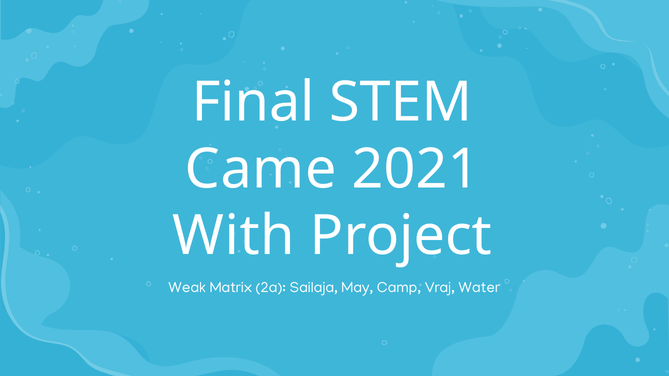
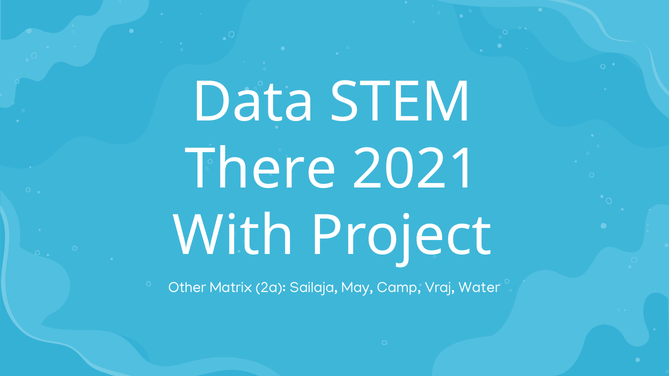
Final: Final -> Data
Came: Came -> There
Weak: Weak -> Other
